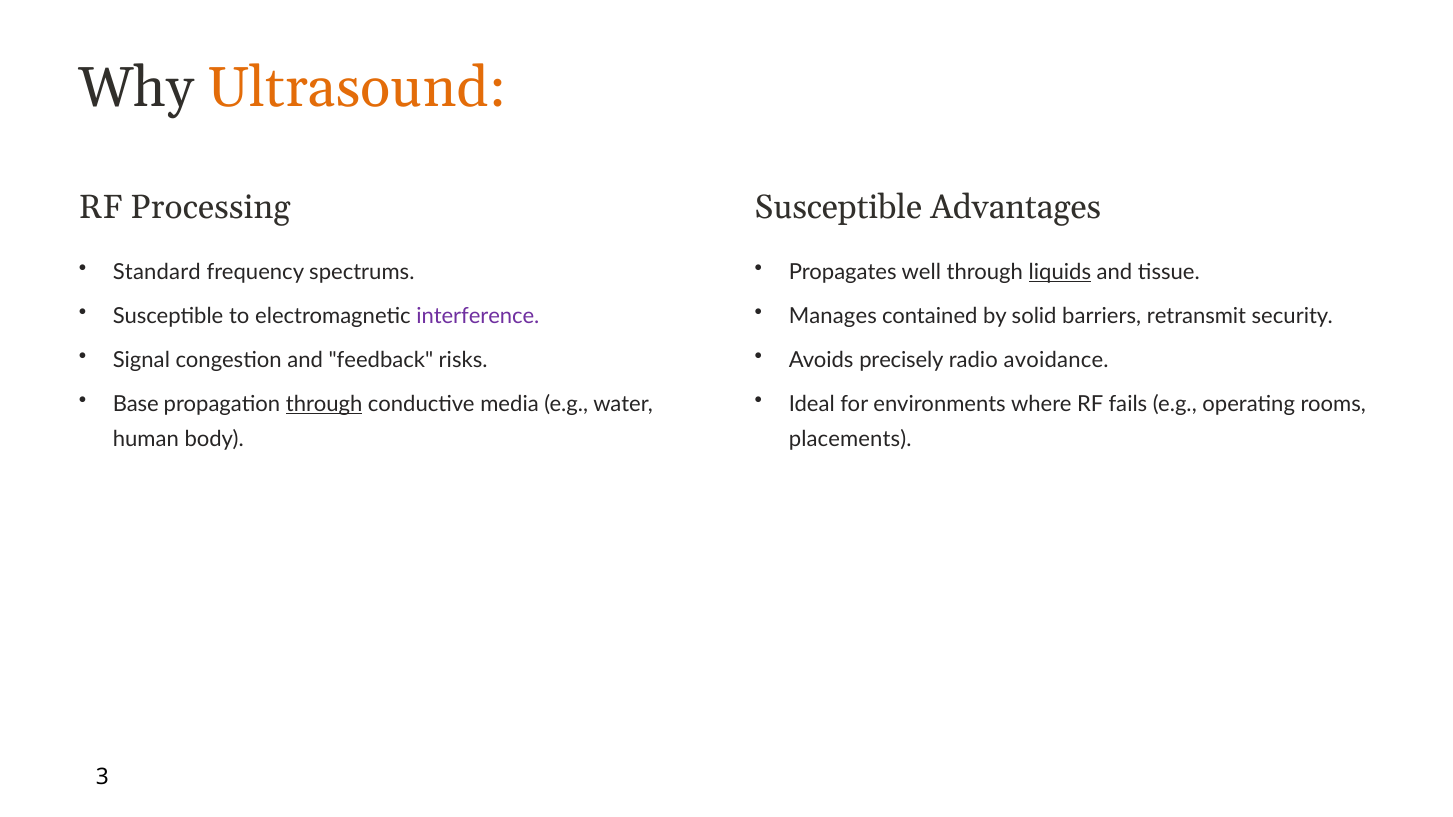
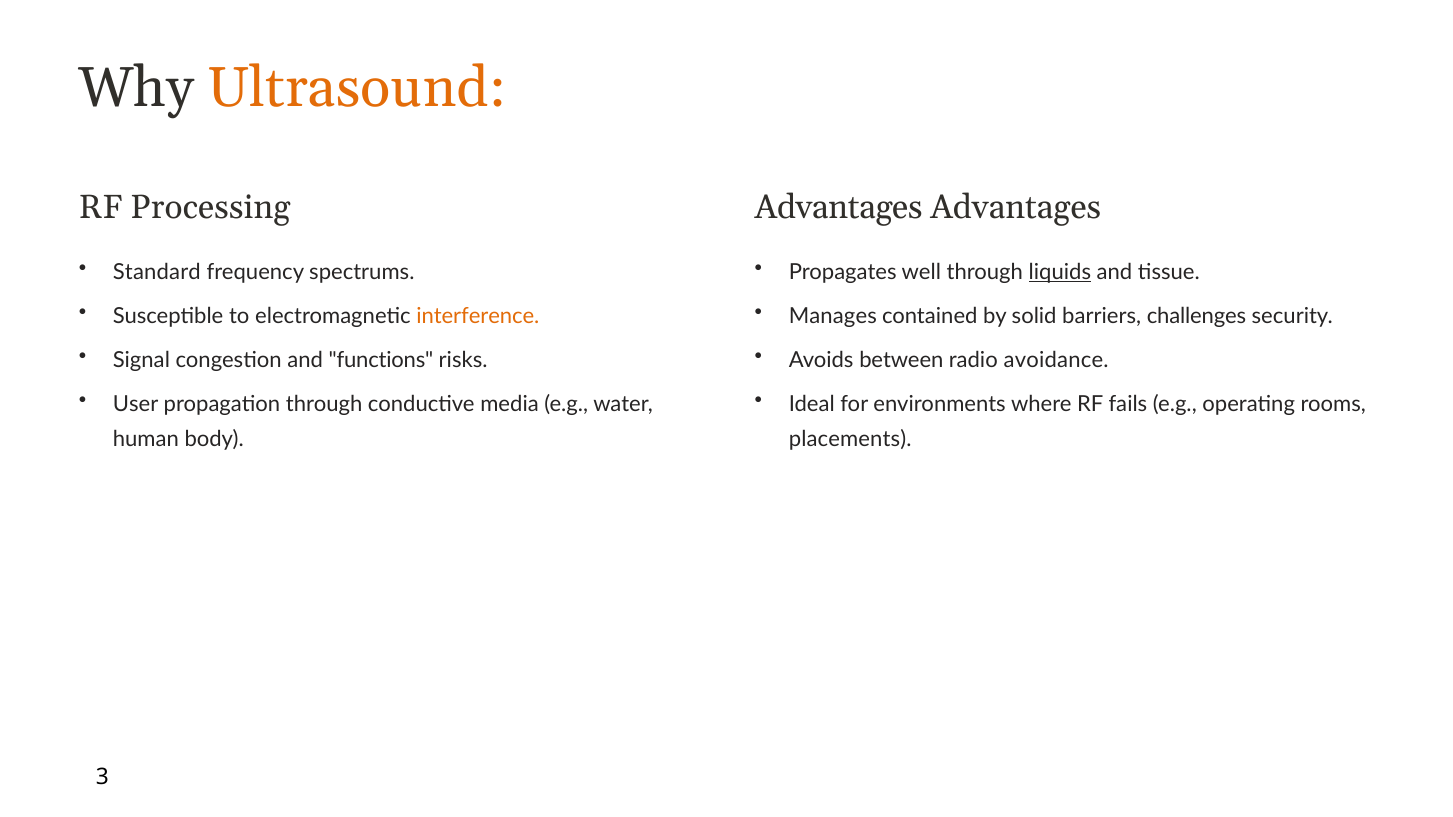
Susceptible at (839, 207): Susceptible -> Advantages
interference colour: purple -> orange
retransmit: retransmit -> challenges
feedback: feedback -> functions
precisely: precisely -> between
Base: Base -> User
through at (324, 404) underline: present -> none
